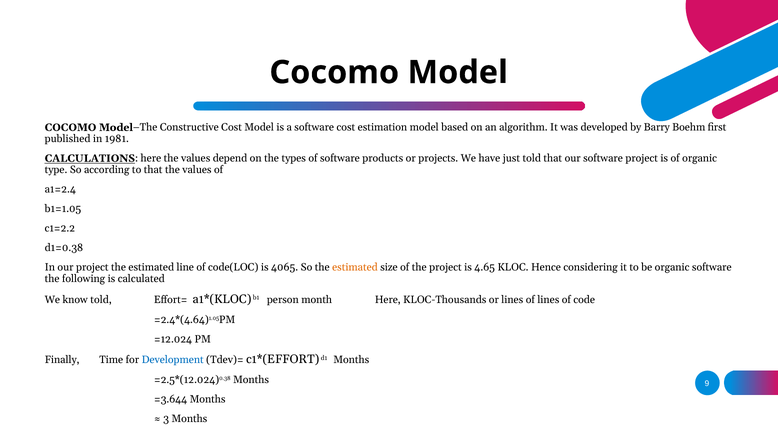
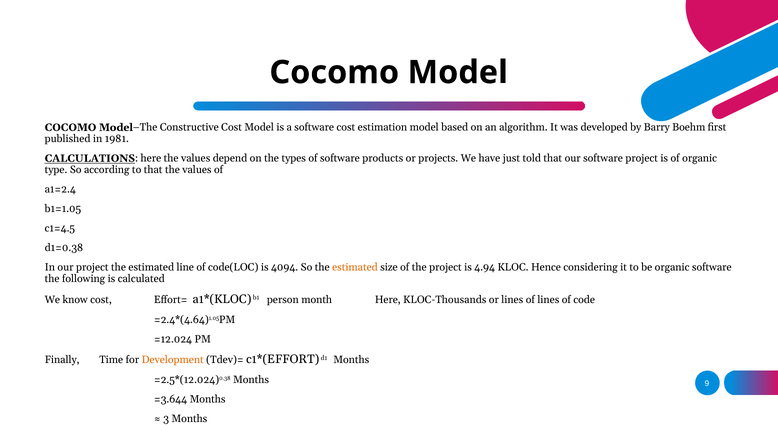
c1=2.2: c1=2.2 -> c1=4.5
4065: 4065 -> 4094
4.65: 4.65 -> 4.94
know told: told -> cost
Development colour: blue -> orange
